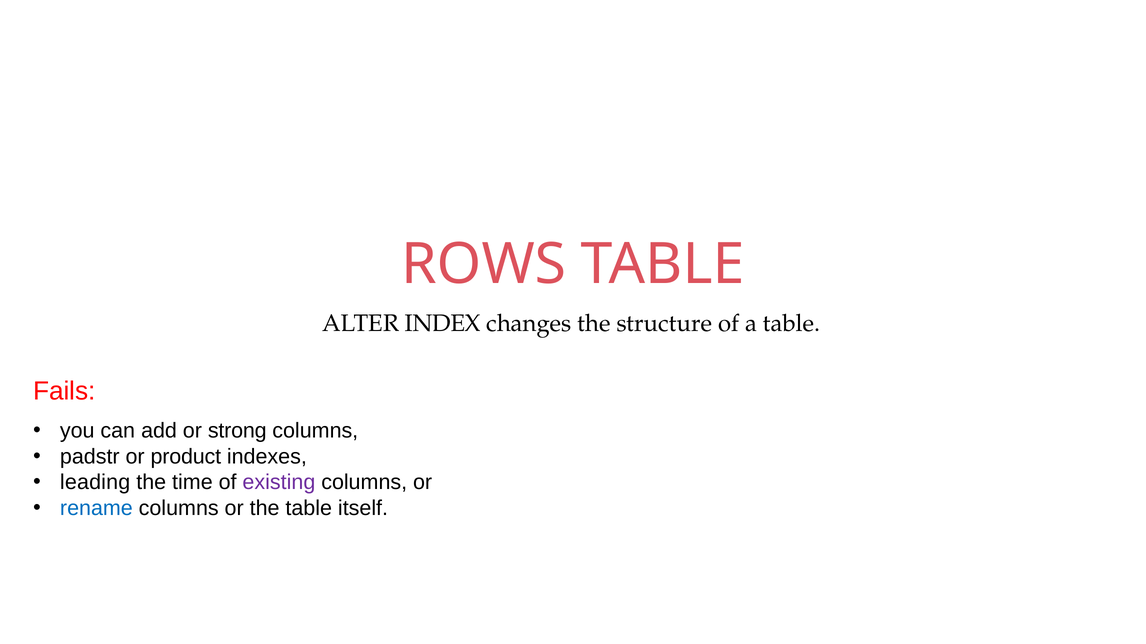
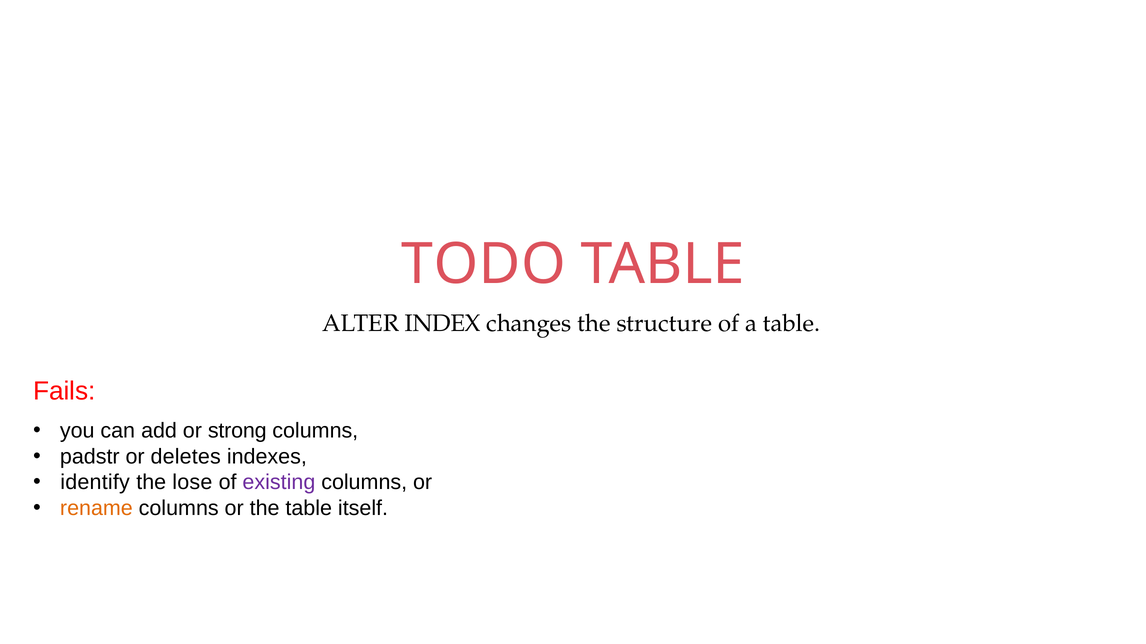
ROWS: ROWS -> TODO
product: product -> deletes
leading: leading -> identify
time: time -> lose
rename colour: blue -> orange
